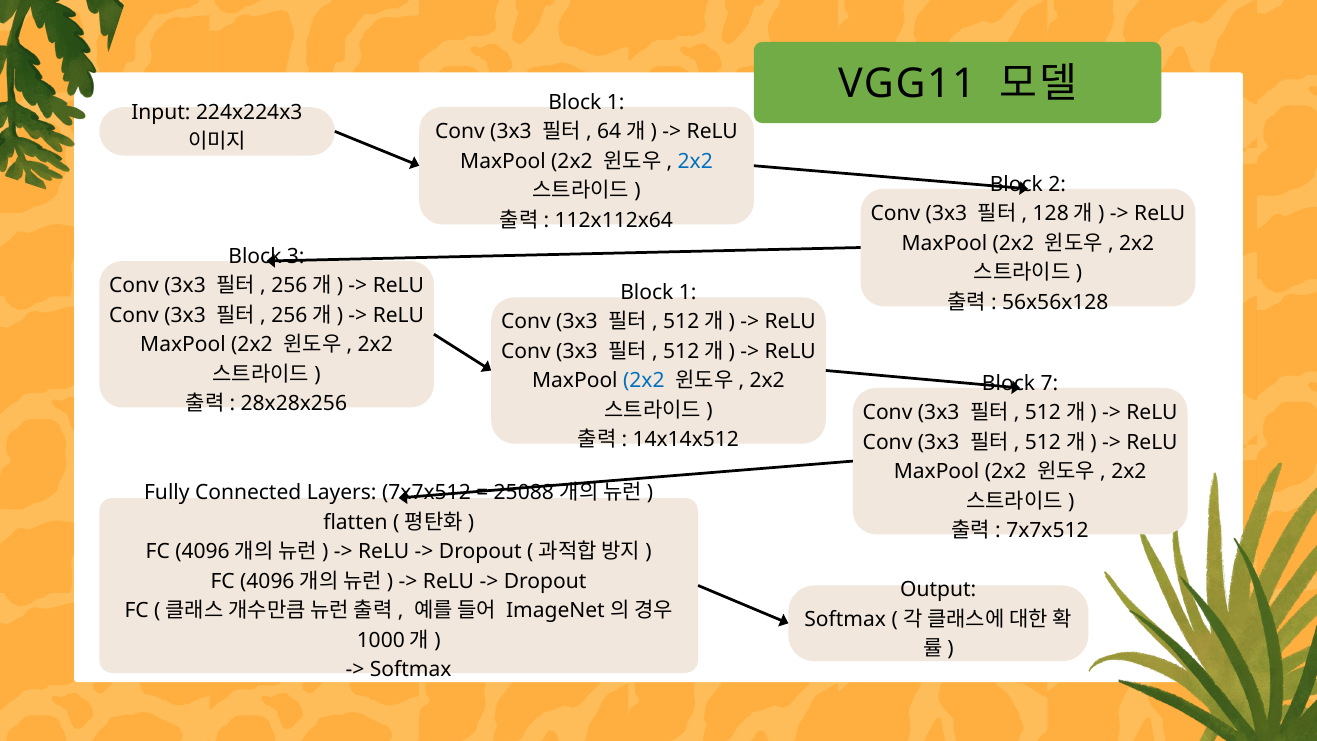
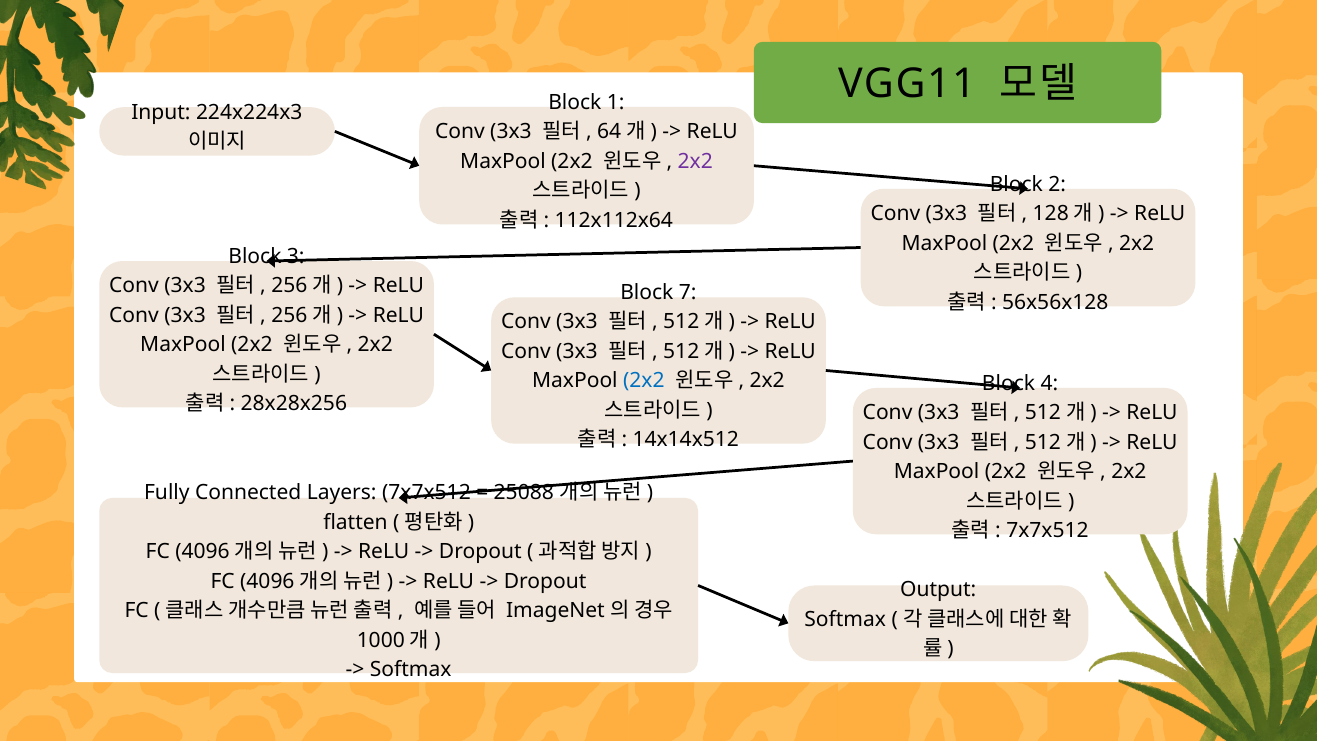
2x2 at (695, 161) colour: blue -> purple
1 at (688, 293): 1 -> 7
7: 7 -> 4
